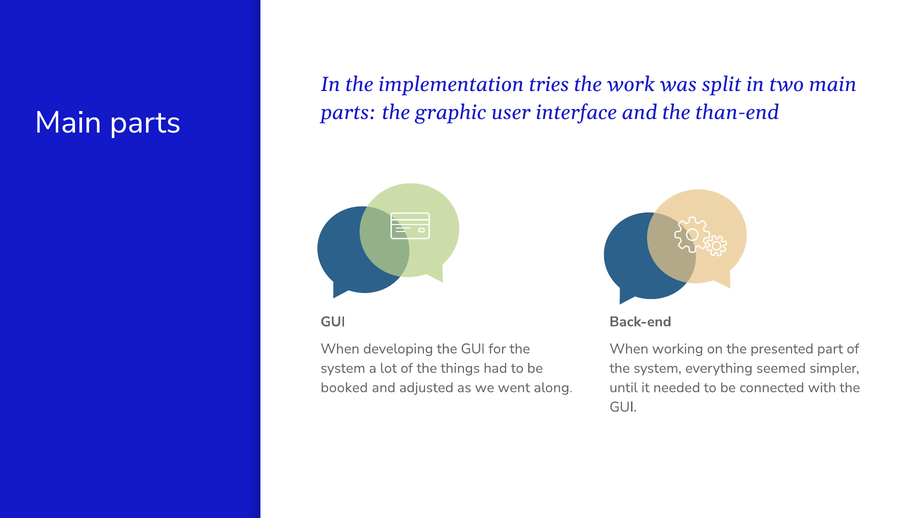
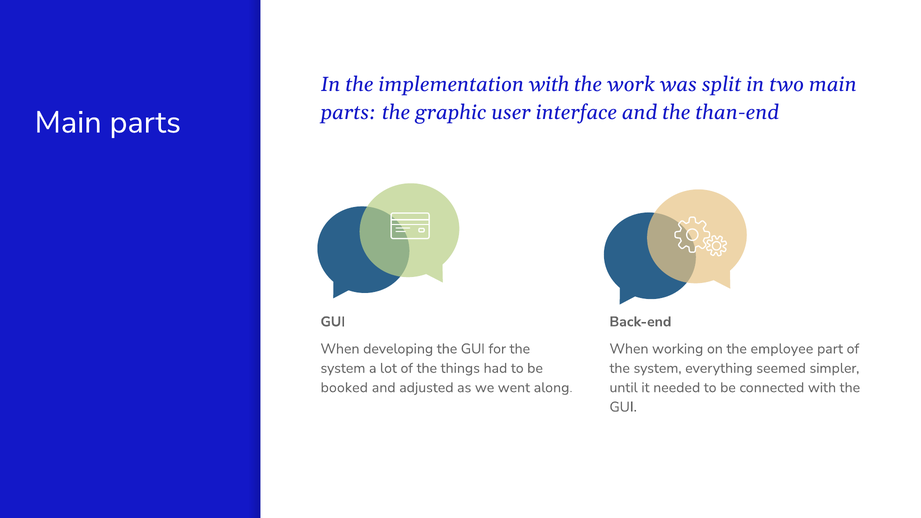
implementation tries: tries -> with
presented: presented -> employee
